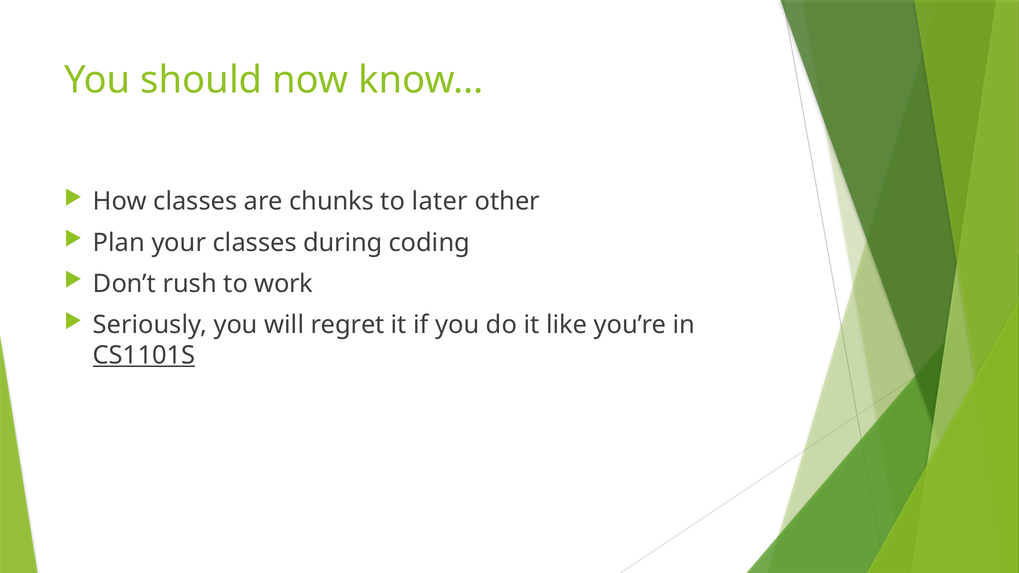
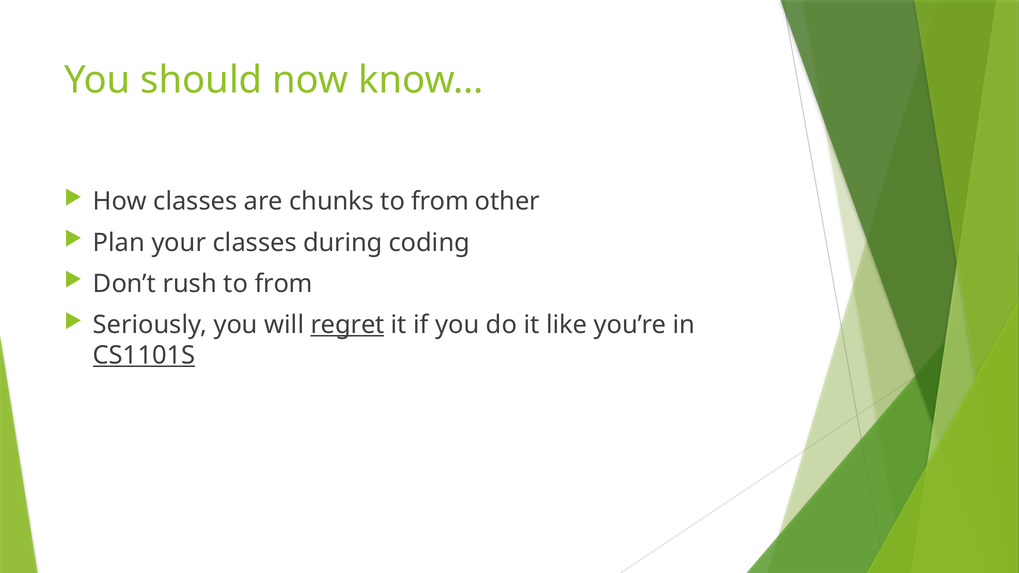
later at (440, 201): later -> from
rush to work: work -> from
regret underline: none -> present
